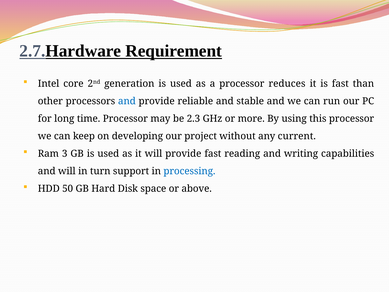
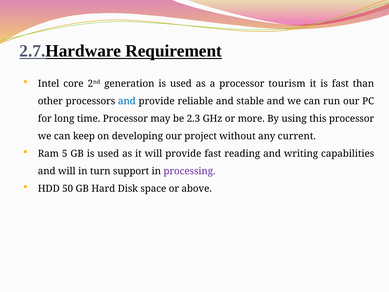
reduces: reduces -> tourism
3: 3 -> 5
processing colour: blue -> purple
